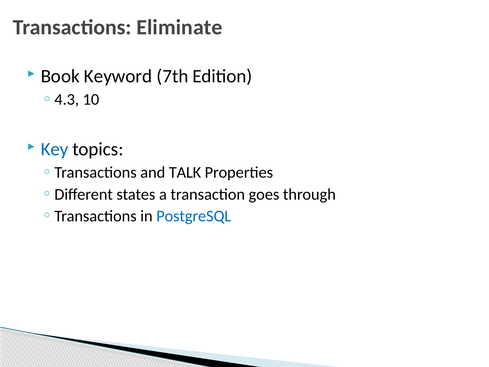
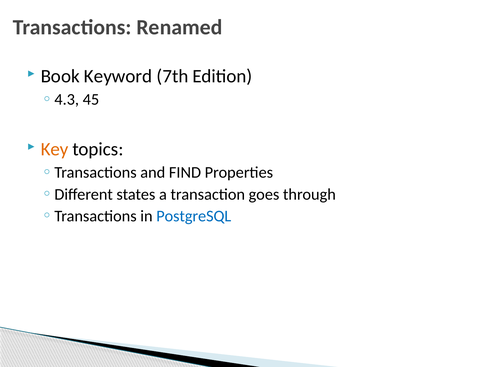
Eliminate: Eliminate -> Renamed
10: 10 -> 45
Key colour: blue -> orange
TALK: TALK -> FIND
